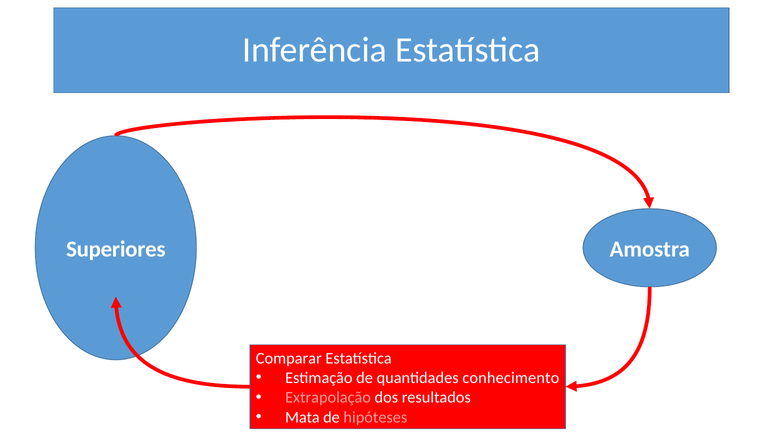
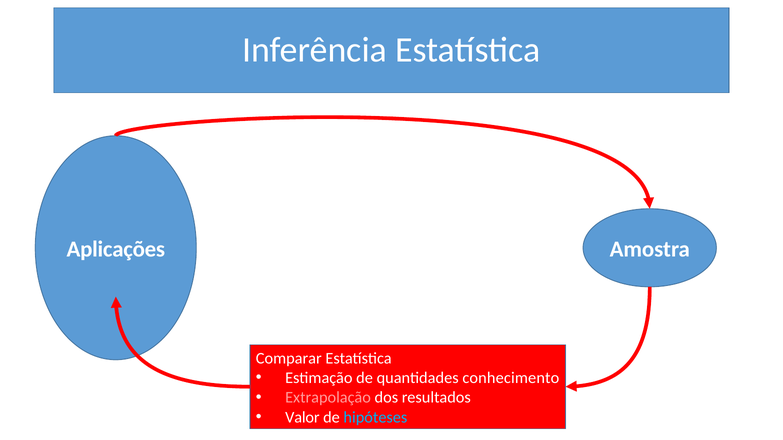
Superiores: Superiores -> Aplicações
Mata: Mata -> Valor
hipóteses colour: pink -> light blue
